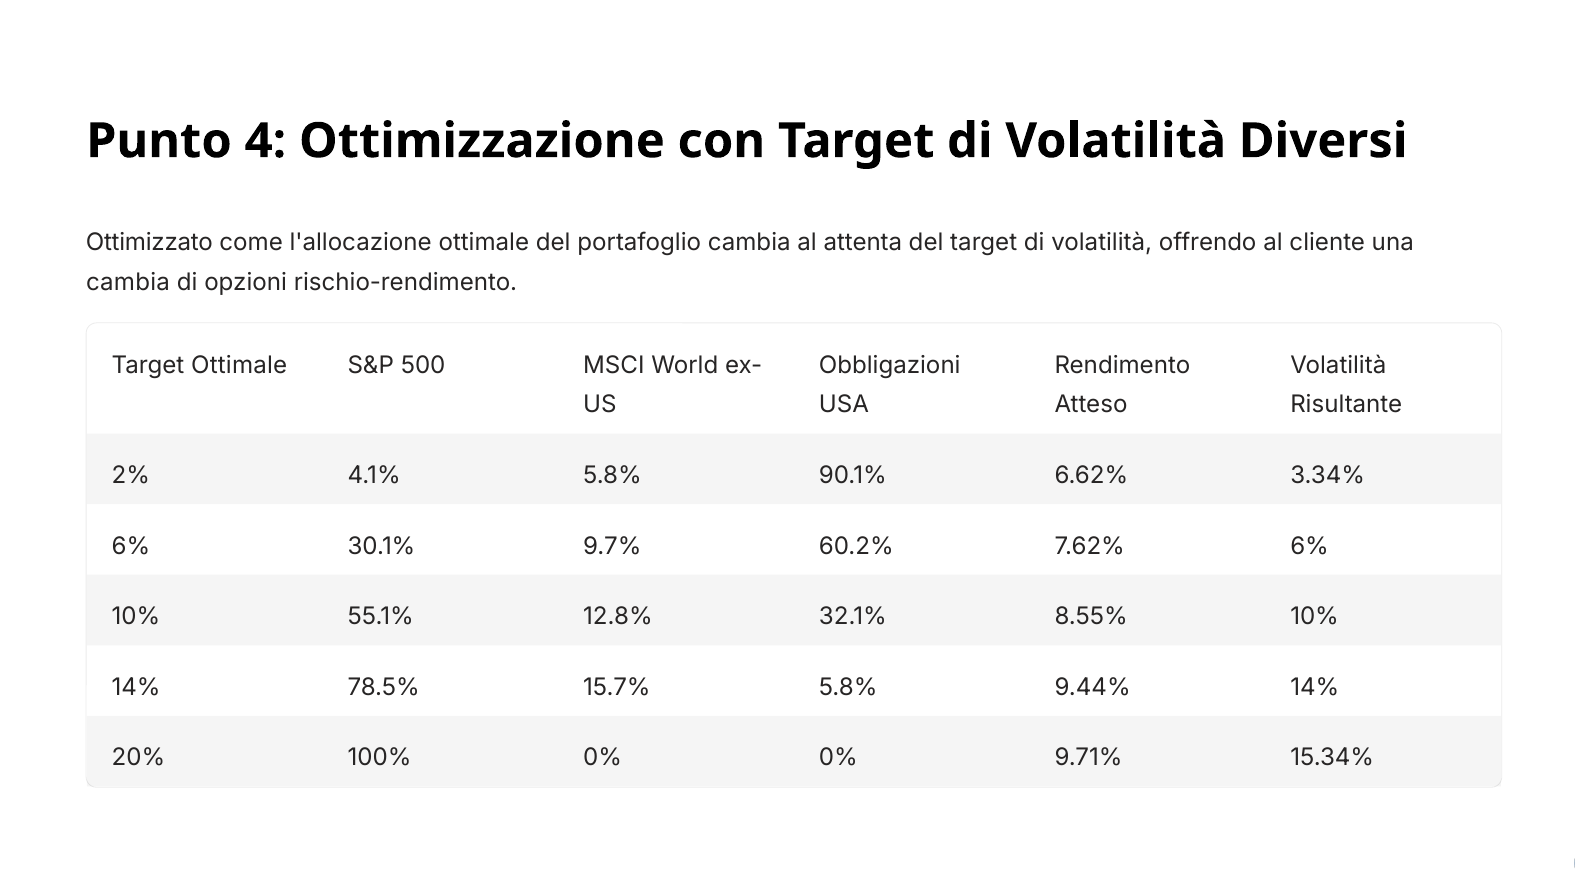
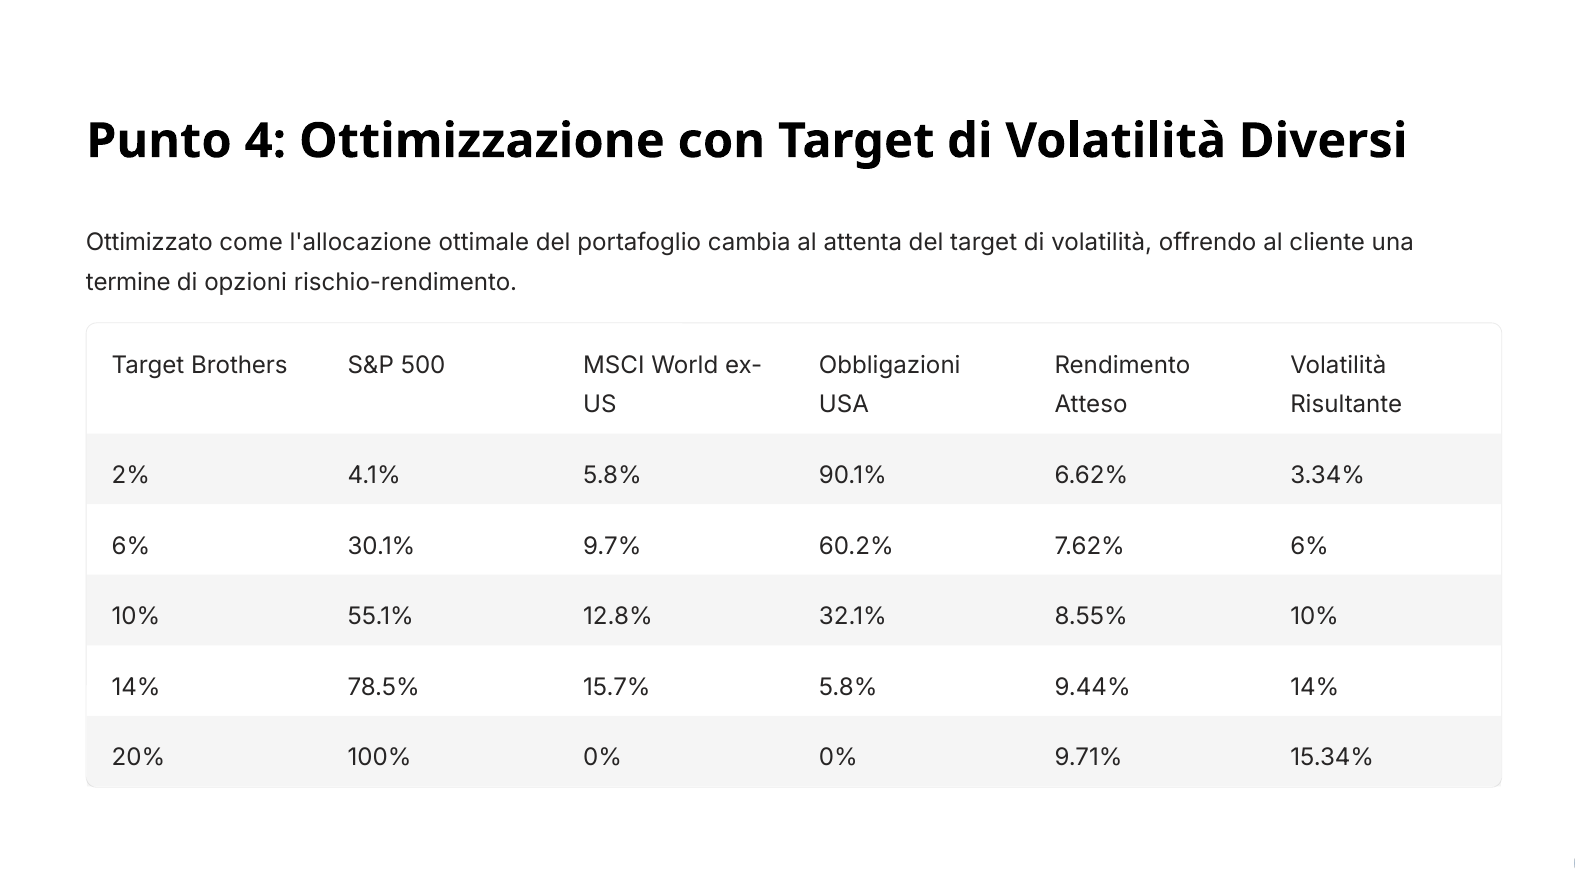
cambia at (128, 282): cambia -> termine
Target Ottimale: Ottimale -> Brothers
